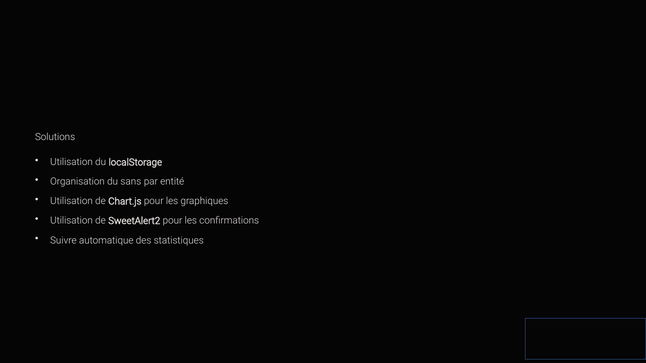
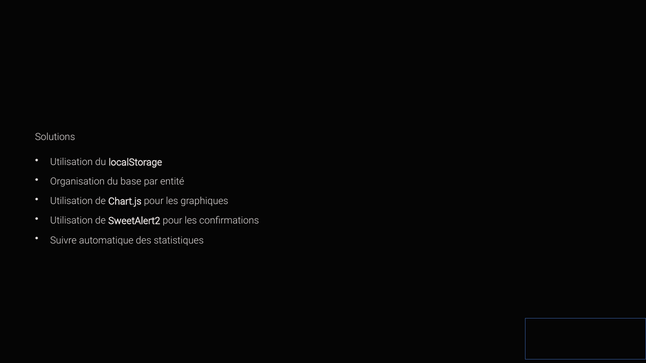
sans: sans -> base
